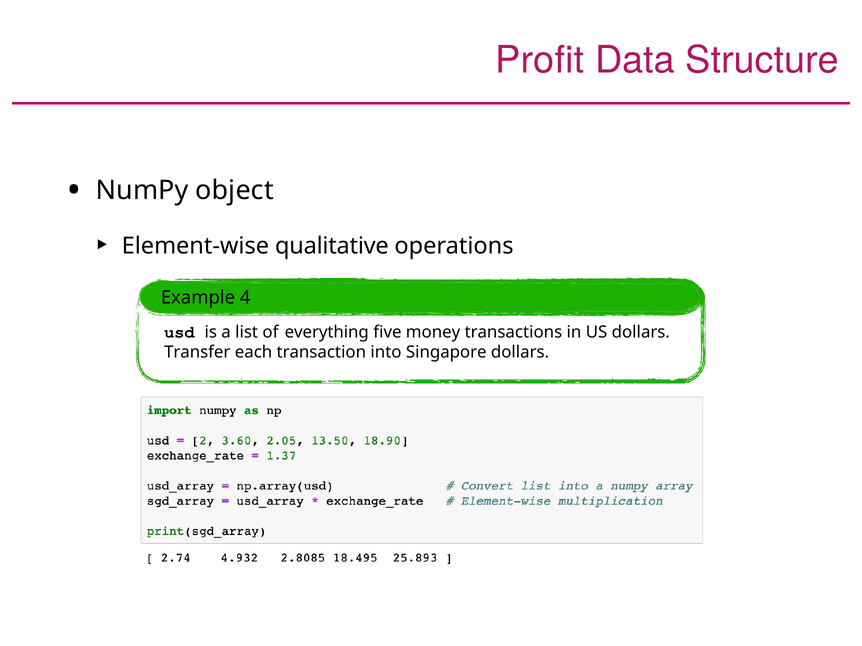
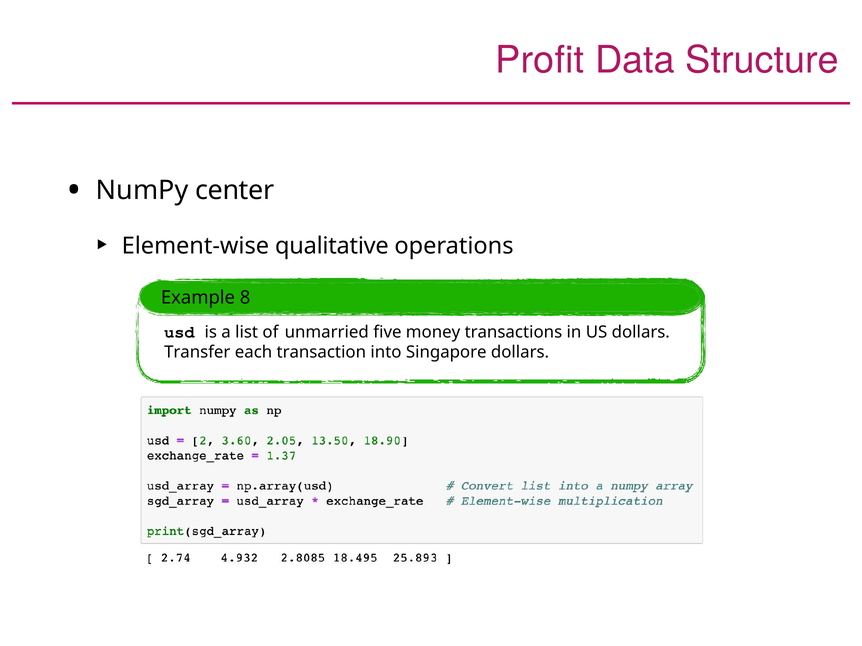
object: object -> center
4: 4 -> 8
everything: everything -> unmarried
